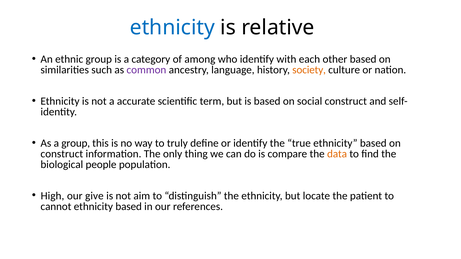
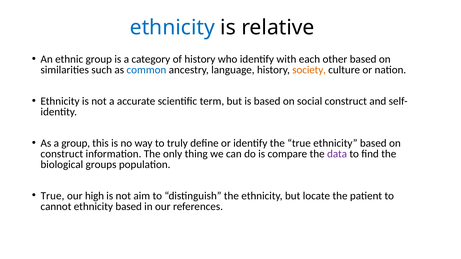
of among: among -> history
common colour: purple -> blue
data colour: orange -> purple
people: people -> groups
High at (53, 196): High -> True
give: give -> high
